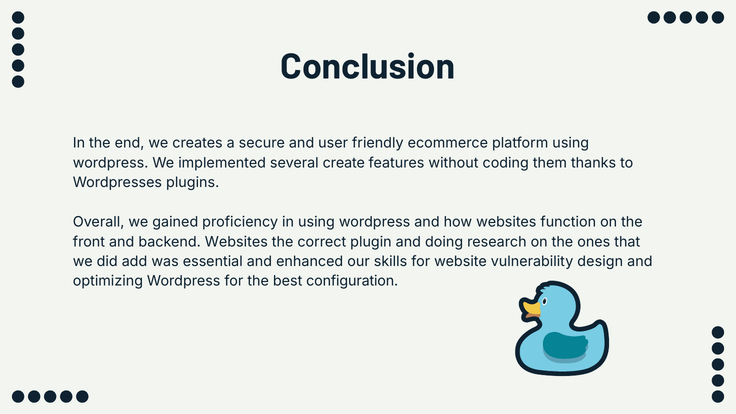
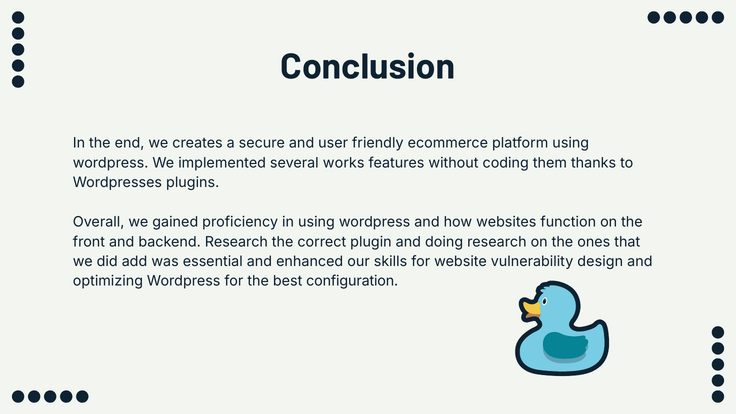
create: create -> works
backend Websites: Websites -> Research
